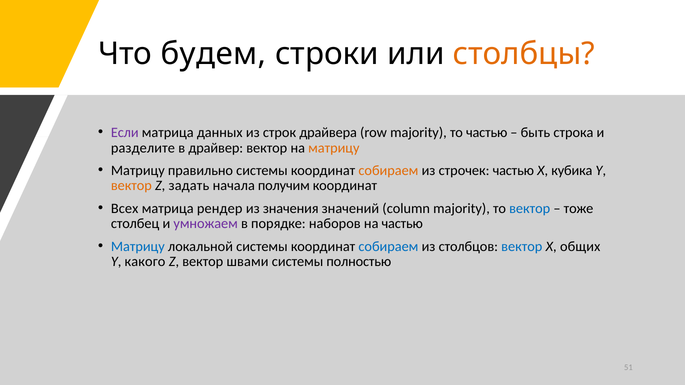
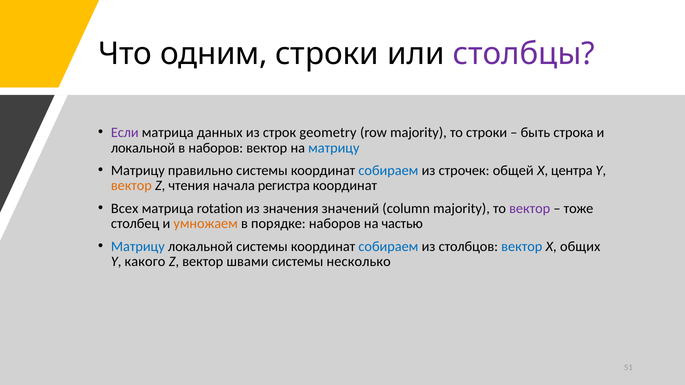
будем: будем -> одним
столбцы colour: orange -> purple
драйвера: драйвера -> geometry
то частью: частью -> строки
разделите at (143, 148): разделите -> локальной
в драйвер: драйвер -> наборов
матрицу at (334, 148) colour: orange -> blue
собираем at (388, 170) colour: orange -> blue
строчек частью: частью -> общей
кубика: кубика -> центра
задать: задать -> чтения
получим: получим -> регистра
рендер: рендер -> rotation
вектор at (530, 208) colour: blue -> purple
умножаем colour: purple -> orange
полностью: полностью -> несколько
